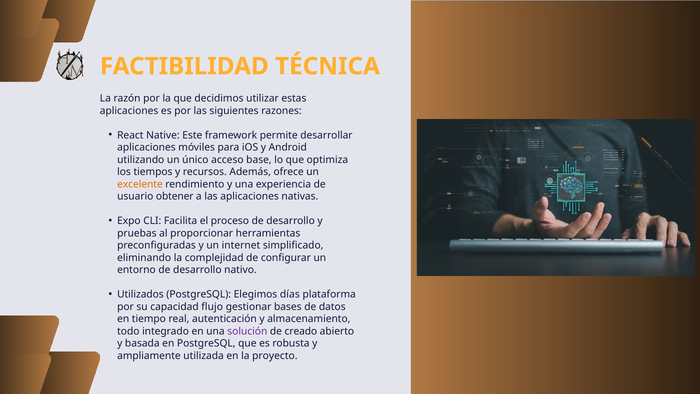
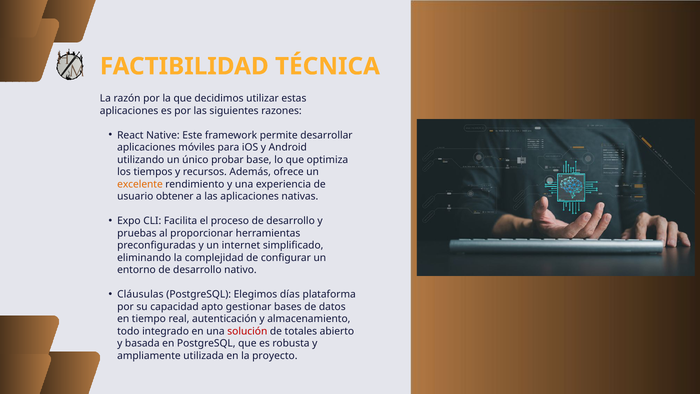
acceso: acceso -> probar
Utilizados: Utilizados -> Cláusulas
flujo: flujo -> apto
solución colour: purple -> red
creado: creado -> totales
